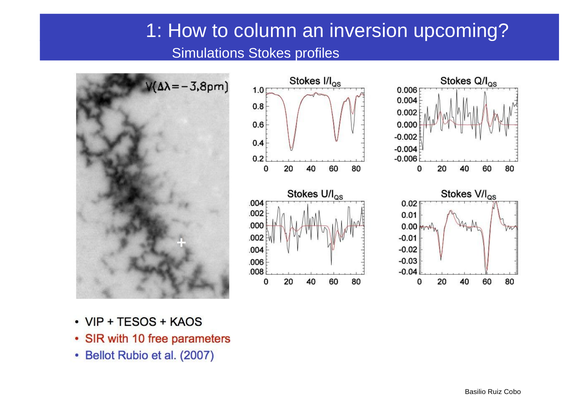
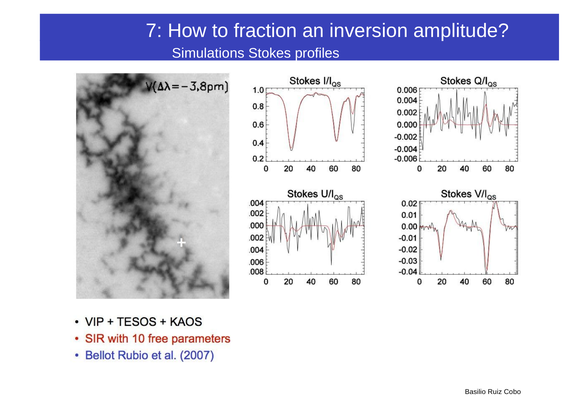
1: 1 -> 7
column: column -> fraction
upcoming: upcoming -> amplitude
